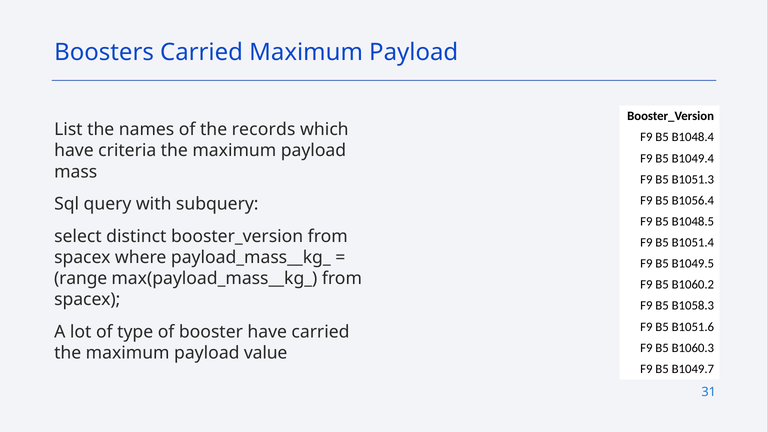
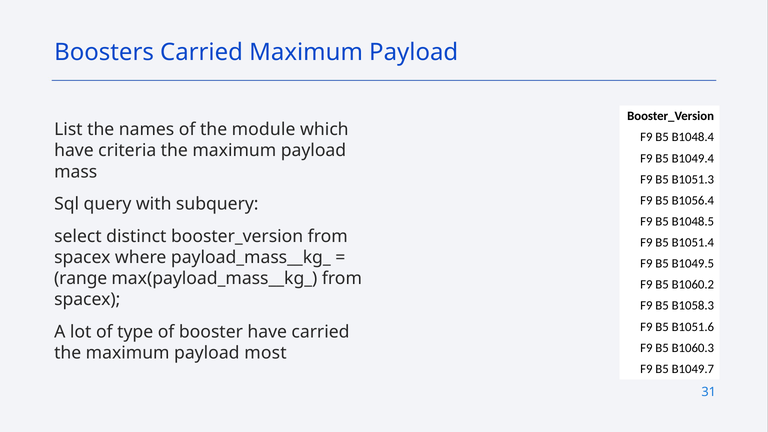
records: records -> module
value: value -> most
